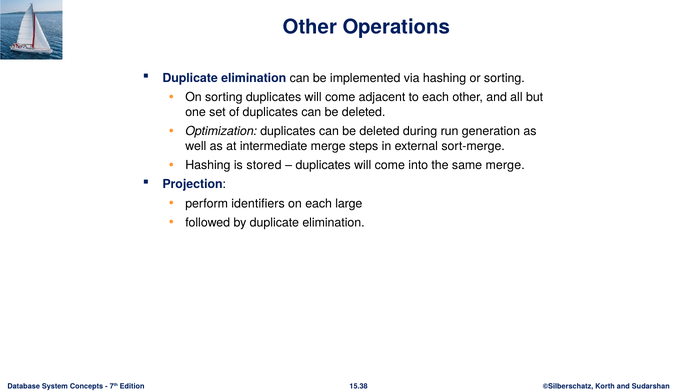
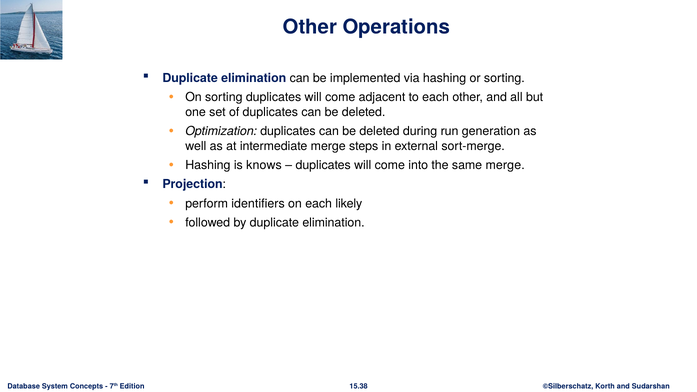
stored: stored -> knows
large: large -> likely
